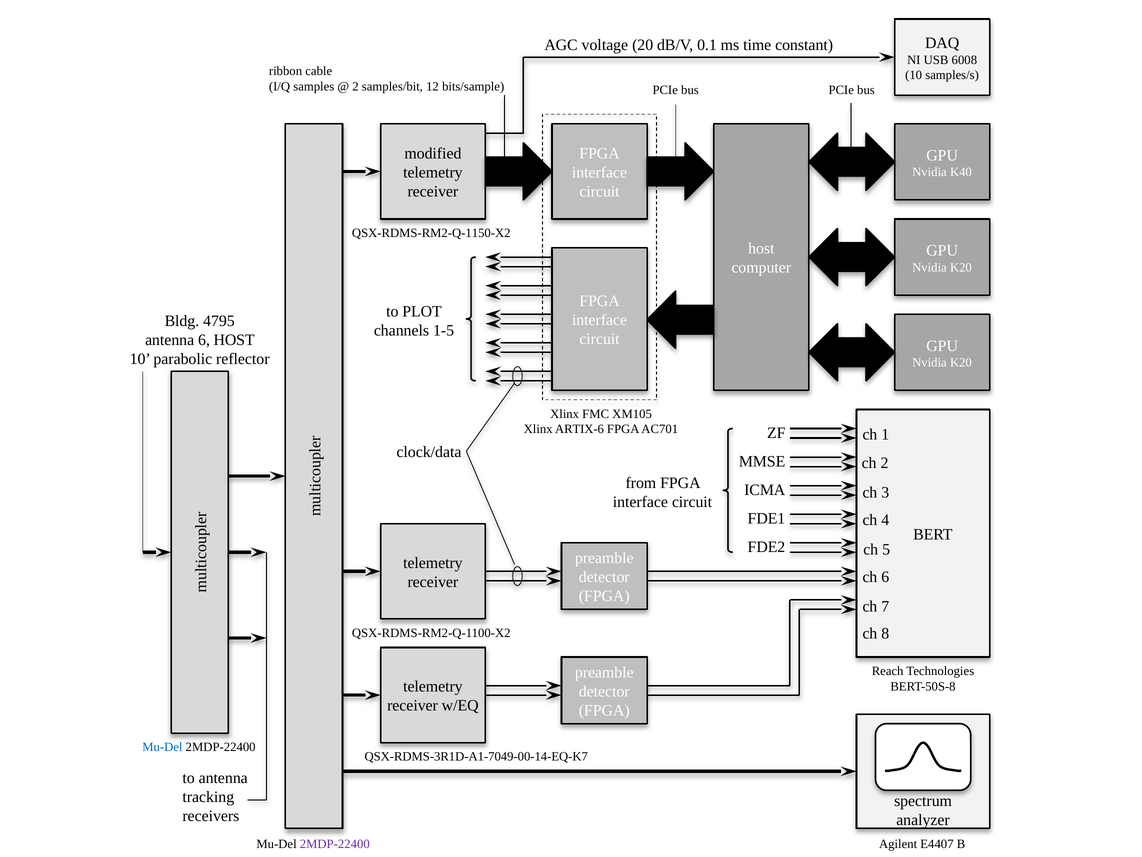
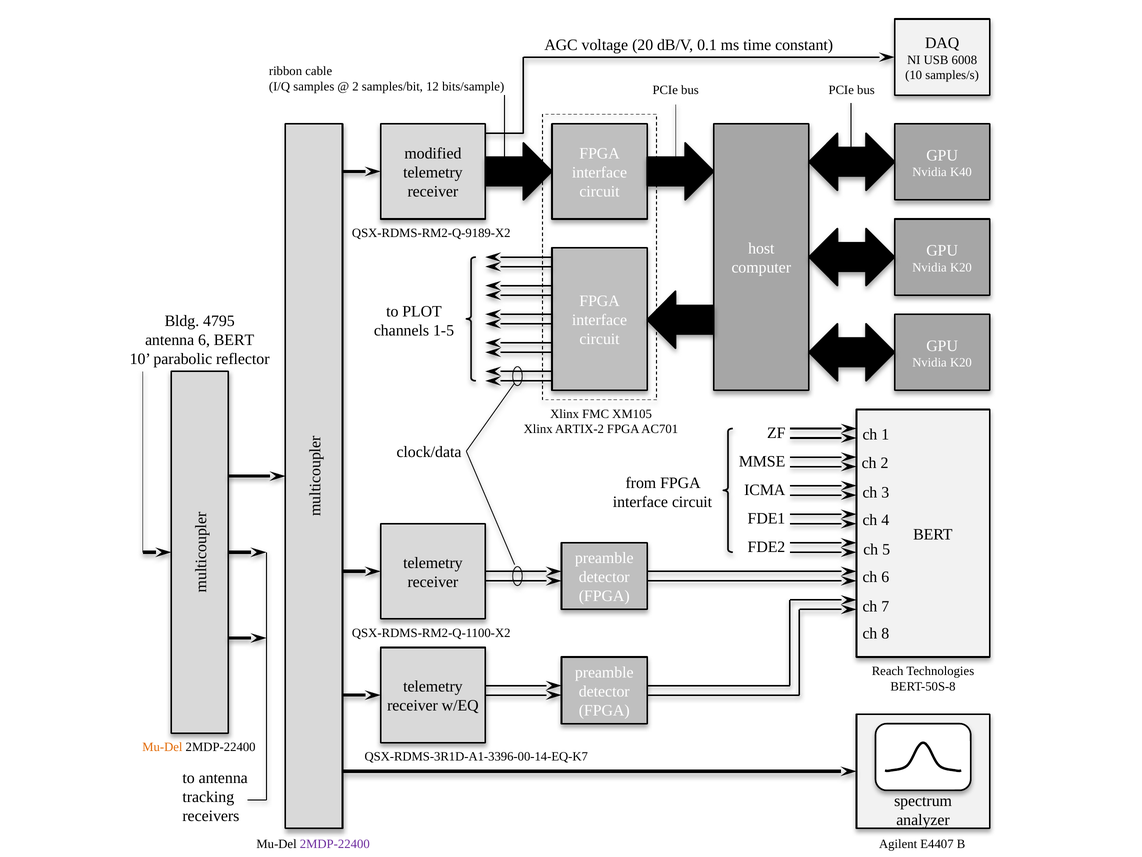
QSX-RDMS-RM2-Q-1150-X2: QSX-RDMS-RM2-Q-1150-X2 -> QSX-RDMS-RM2-Q-9189-X2
6 HOST: HOST -> BERT
ARTIX-6: ARTIX-6 -> ARTIX-2
Mu-Del at (162, 747) colour: blue -> orange
QSX-RDMS-3R1D-A1-7049-00-14-EQ-K7: QSX-RDMS-3R1D-A1-7049-00-14-EQ-K7 -> QSX-RDMS-3R1D-A1-3396-00-14-EQ-K7
